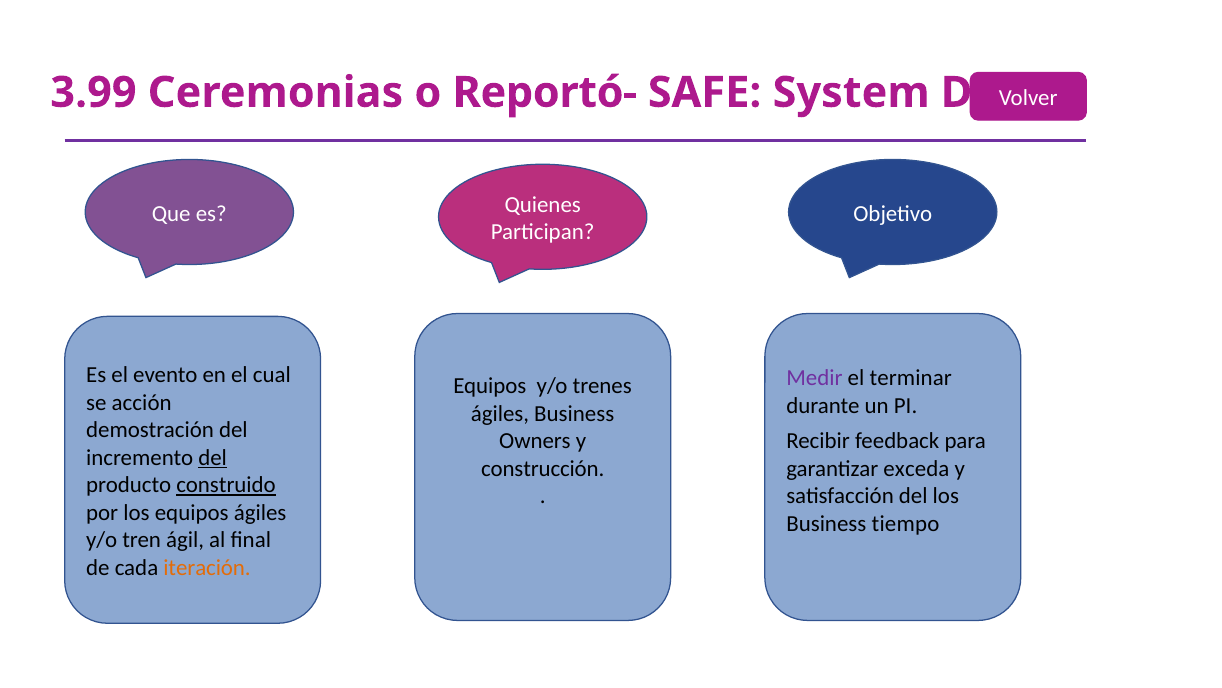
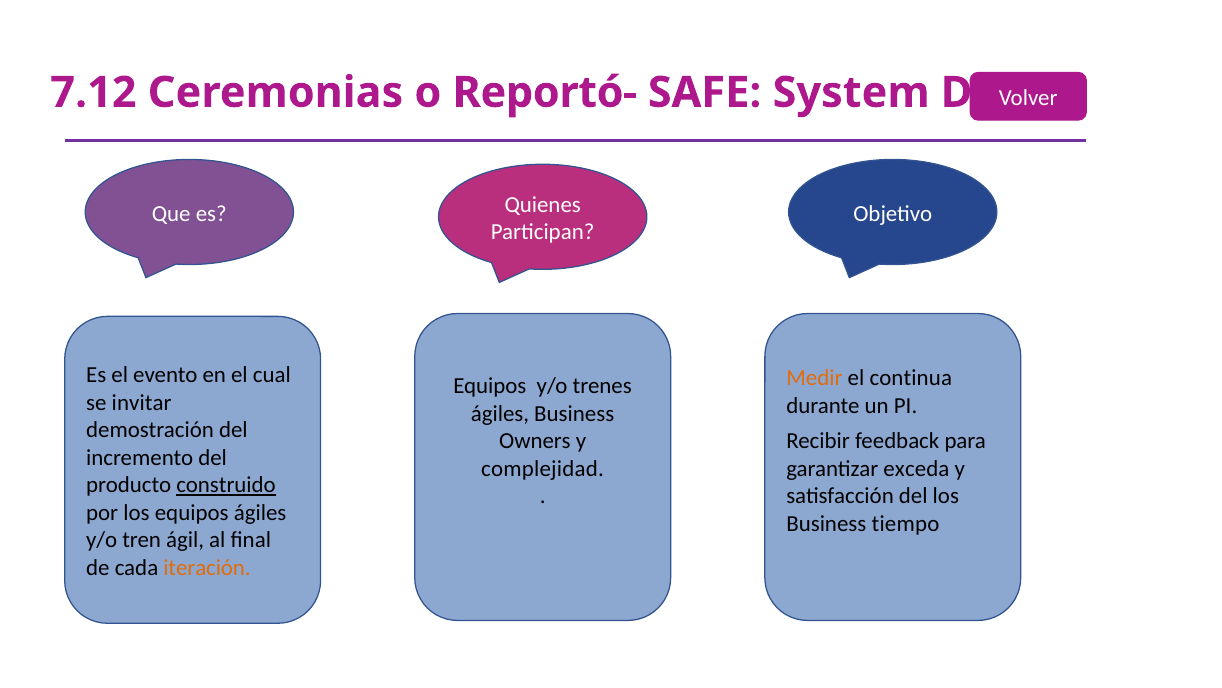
3.99: 3.99 -> 7.12
Medir colour: purple -> orange
terminar: terminar -> continua
acción: acción -> invitar
del at (213, 457) underline: present -> none
construcción: construcción -> complejidad
